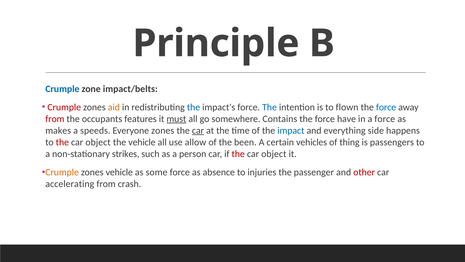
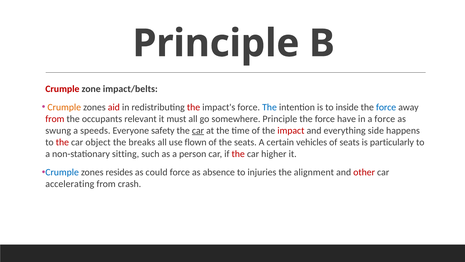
Crumple at (62, 89) colour: blue -> red
Crumple at (64, 107) colour: red -> orange
aid colour: orange -> red
the at (194, 107) colour: blue -> red
flown: flown -> inside
features: features -> relevant
must underline: present -> none
somewhere Contains: Contains -> Principle
makes: makes -> swung
Everyone zones: zones -> safety
impact colour: blue -> red
the vehicle: vehicle -> breaks
allow: allow -> flown
the been: been -> seats
of thing: thing -> seats
passengers: passengers -> particularly
strikes: strikes -> sitting
object at (274, 154): object -> higher
Crumple at (62, 172) colour: orange -> blue
zones vehicle: vehicle -> resides
some: some -> could
passenger: passenger -> alignment
